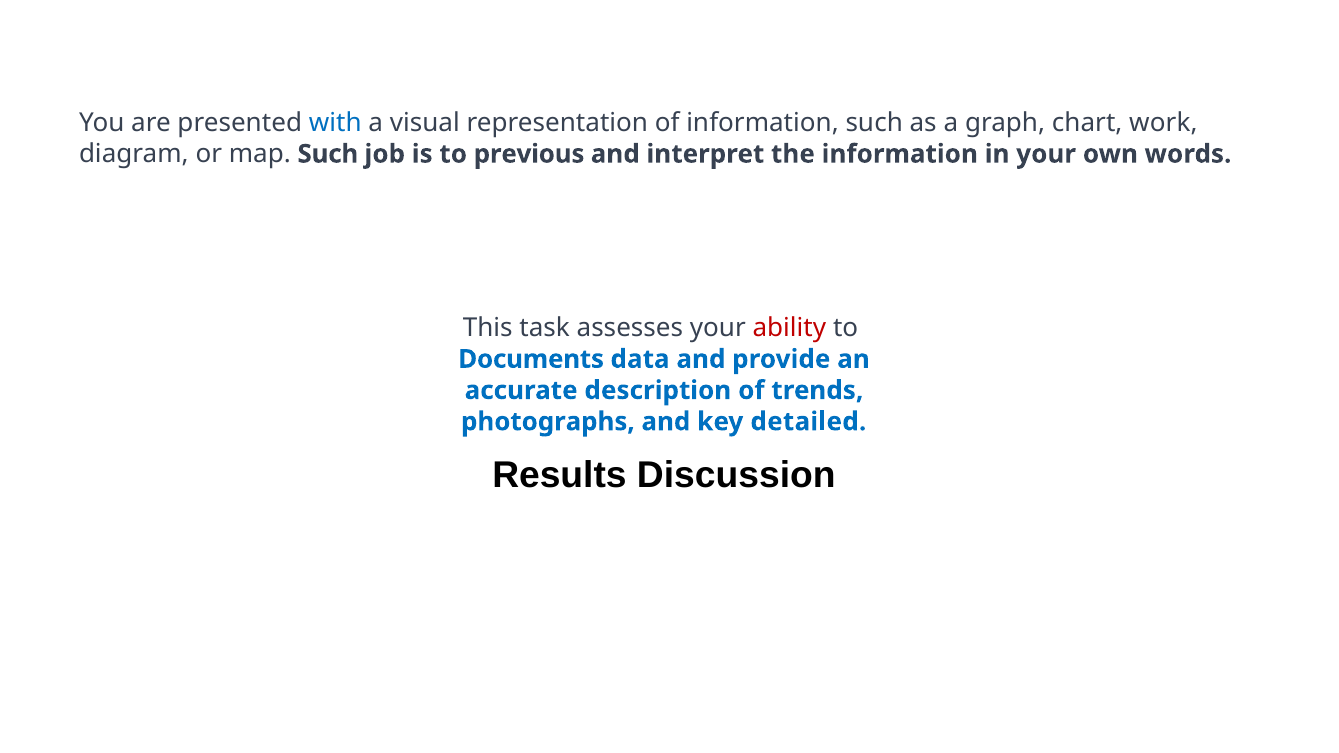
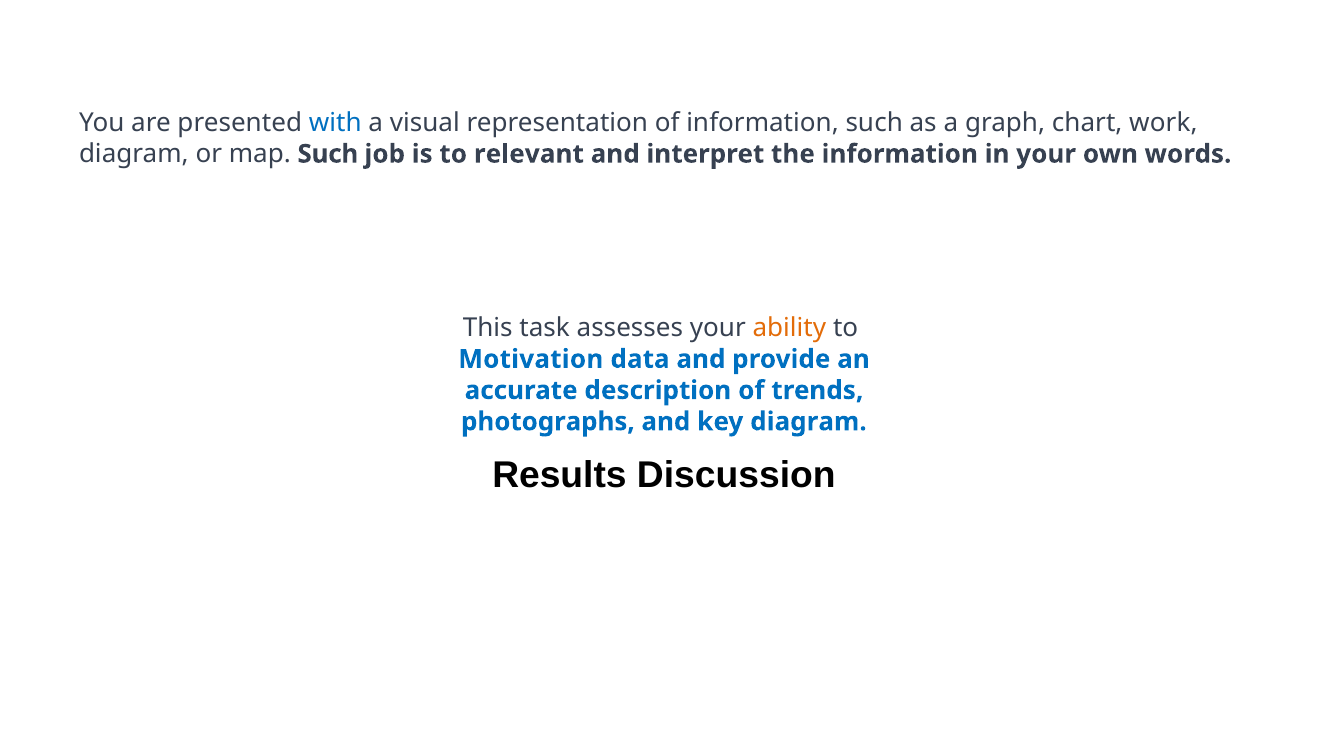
previous: previous -> relevant
ability colour: red -> orange
Documents: Documents -> Motivation
key detailed: detailed -> diagram
